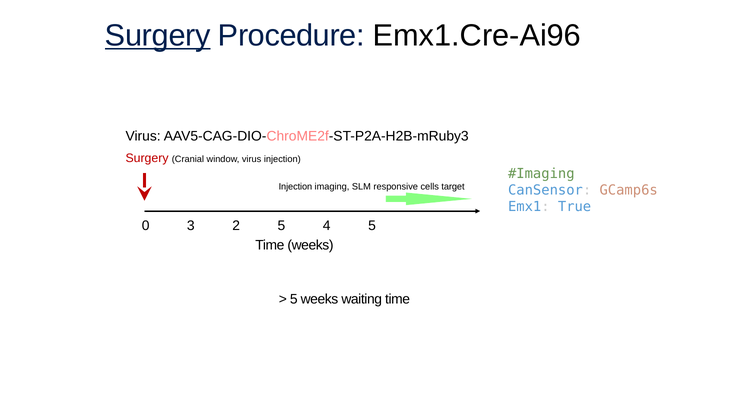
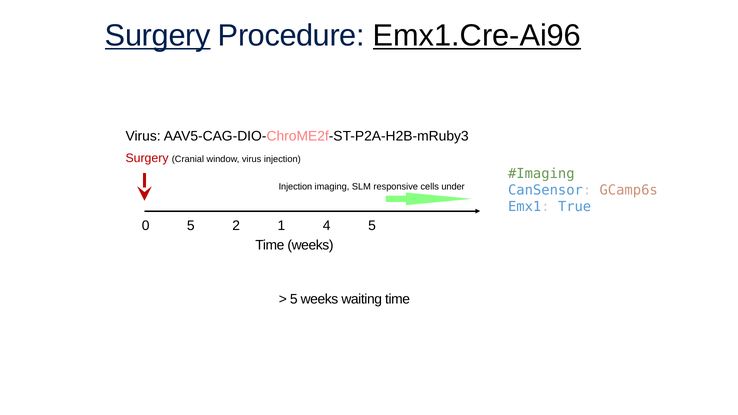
Emx1.Cre-Ai96 underline: none -> present
target: target -> under
0 3: 3 -> 5
2 5: 5 -> 1
